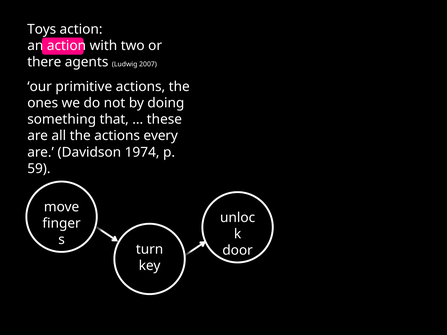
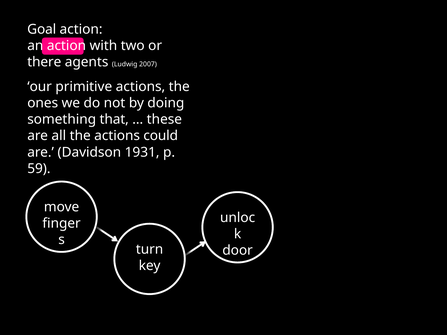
Toys: Toys -> Goal
every: every -> could
1974: 1974 -> 1931
